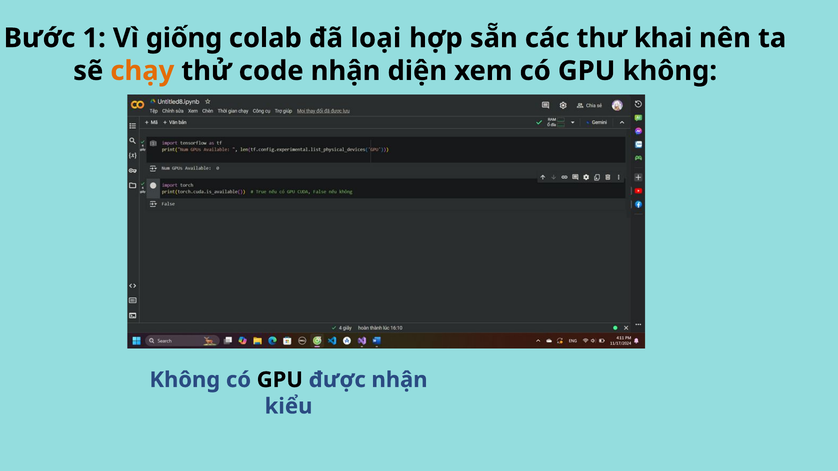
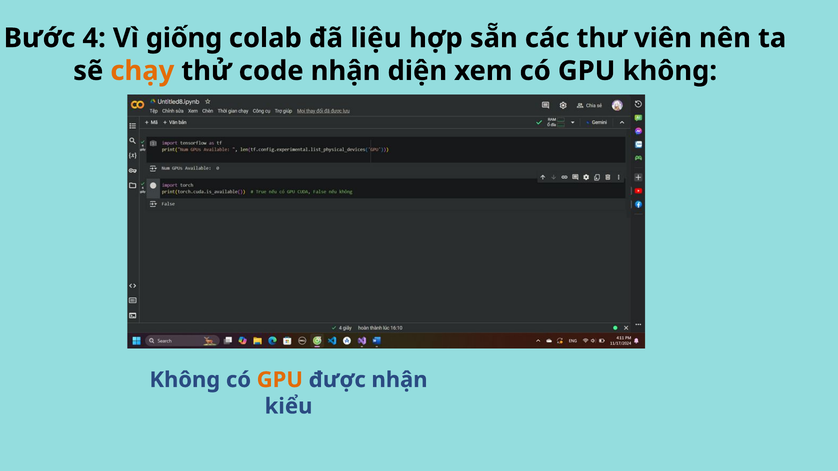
1: 1 -> 4
loại: loại -> liệu
khai: khai -> viên
GPU at (280, 380) colour: black -> orange
